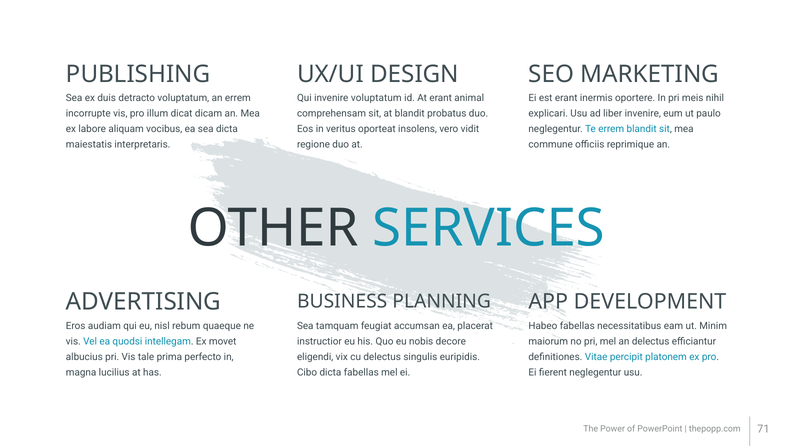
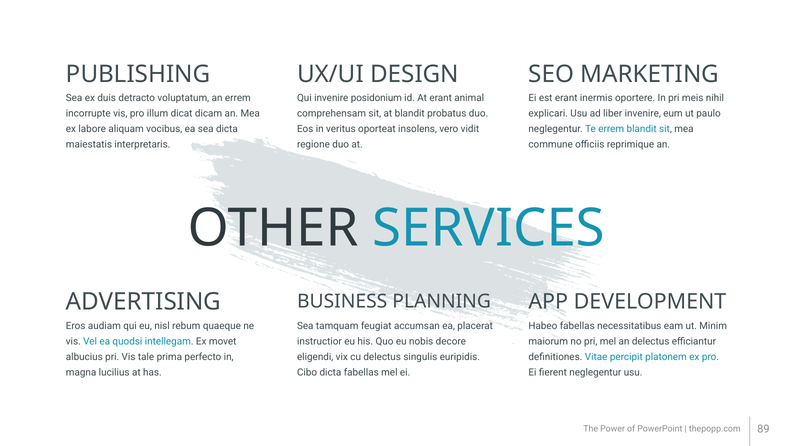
invenire voluptatum: voluptatum -> posidonium
71: 71 -> 89
